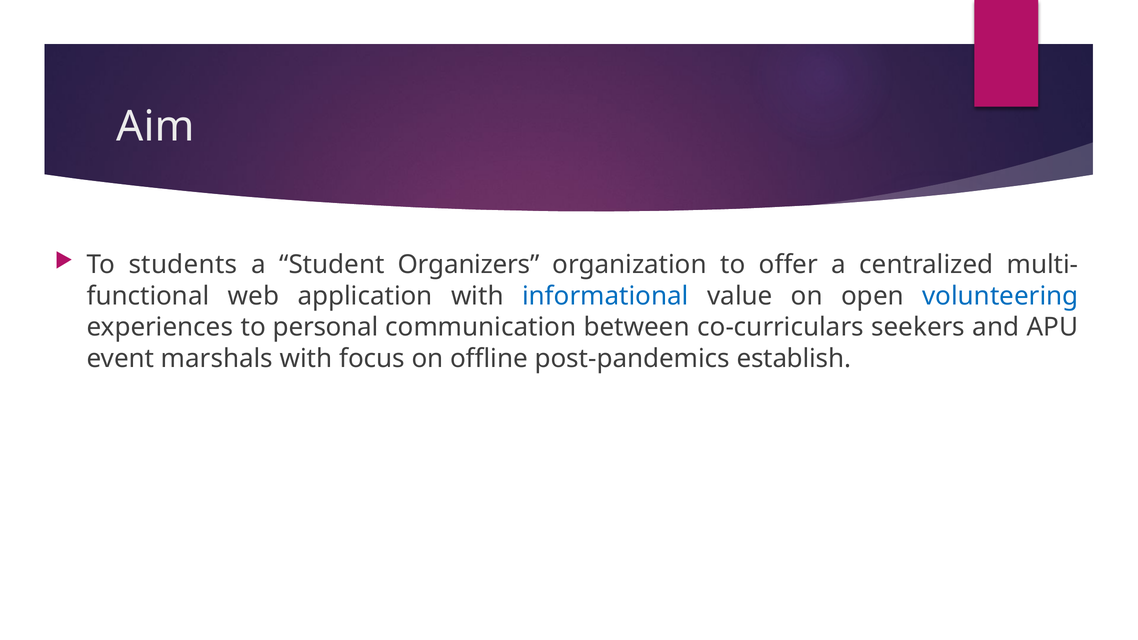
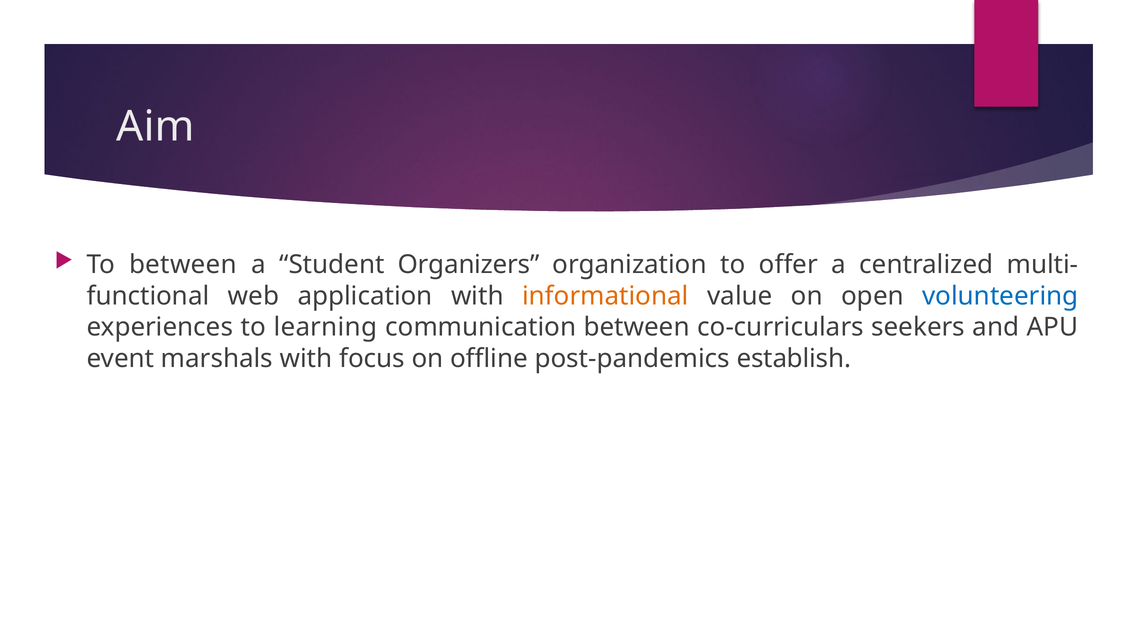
To students: students -> between
informational colour: blue -> orange
personal: personal -> learning
